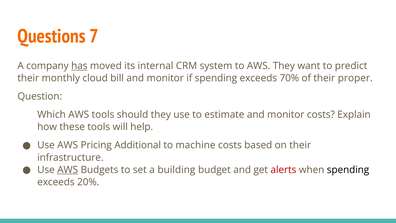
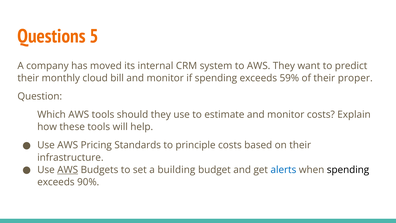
7: 7 -> 5
has underline: present -> none
70%: 70% -> 59%
Additional: Additional -> Standards
machine: machine -> principle
alerts colour: red -> blue
20%: 20% -> 90%
